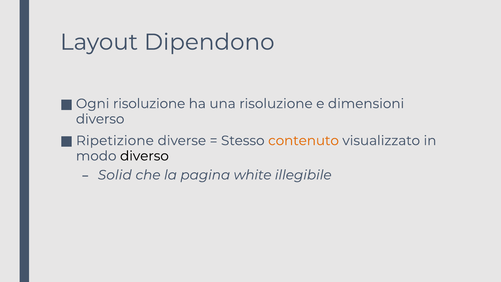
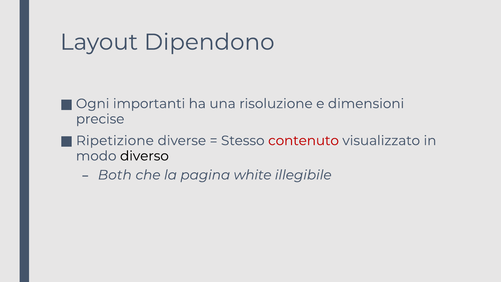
Ogni risoluzione: risoluzione -> importanti
diverso at (100, 119): diverso -> precise
contenuto colour: orange -> red
Solid: Solid -> Both
